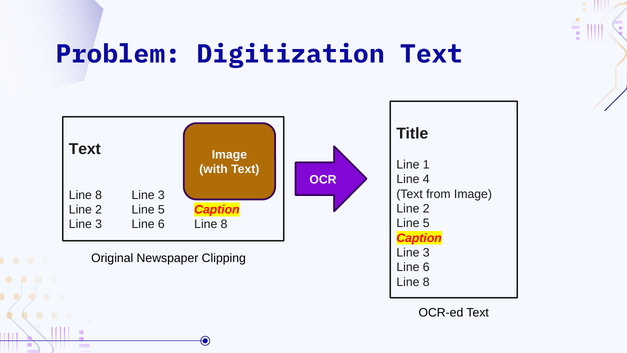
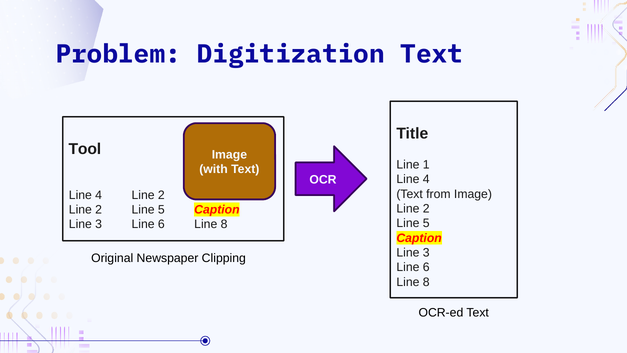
Text at (85, 149): Text -> Tool
8 at (99, 195): 8 -> 4
3 at (161, 195): 3 -> 2
